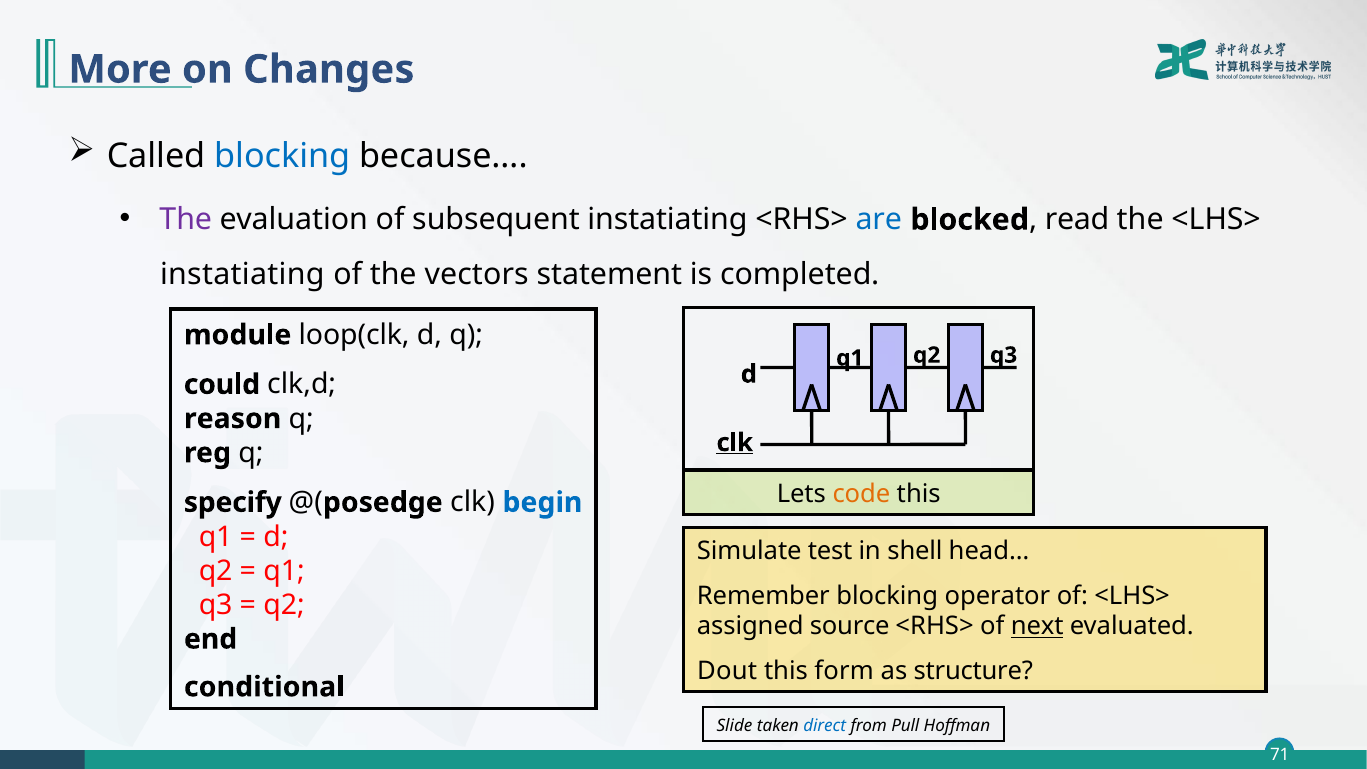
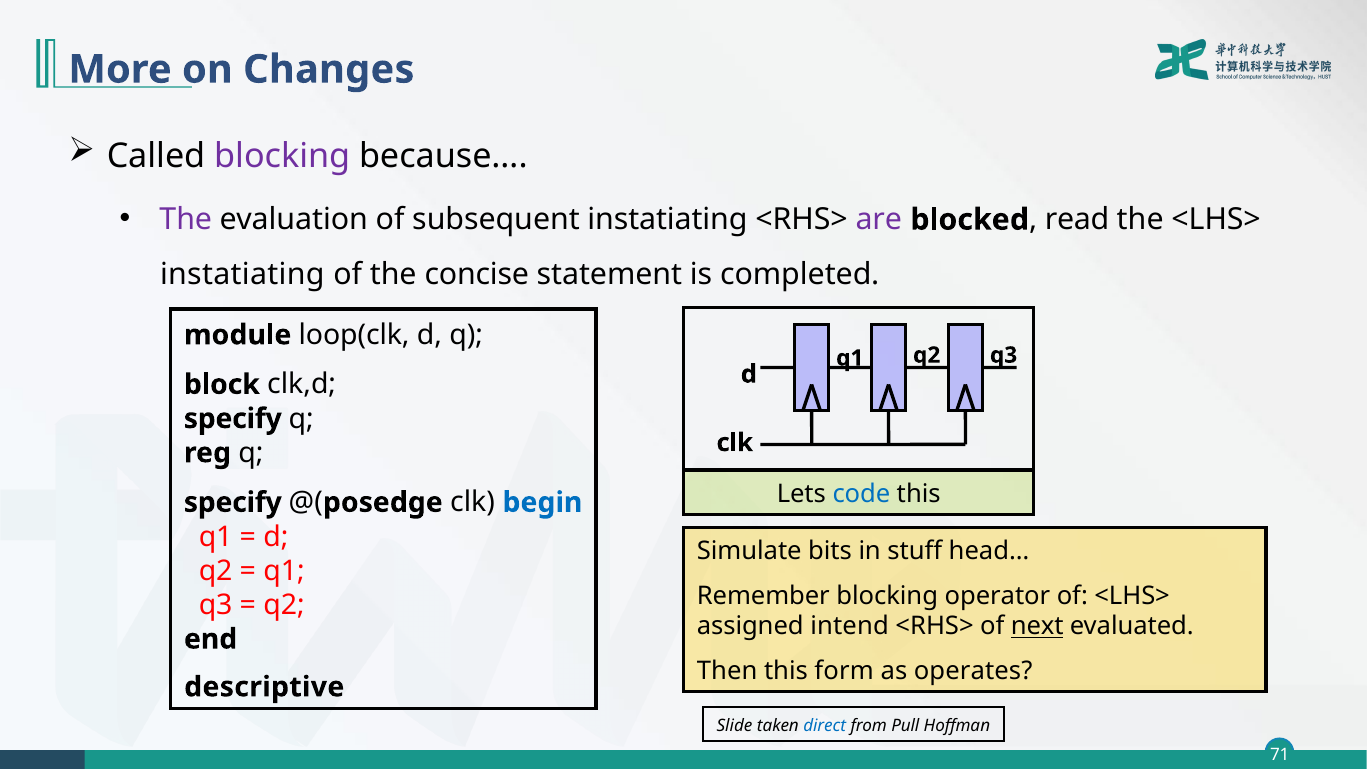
blocking at (282, 156) colour: blue -> purple
are colour: blue -> purple
vectors: vectors -> concise
could: could -> block
reason at (233, 419): reason -> specify
clk at (735, 443) underline: present -> none
code colour: orange -> blue
test: test -> bits
shell: shell -> stuff
source: source -> intend
Dout: Dout -> Then
structure: structure -> operates
conditional: conditional -> descriptive
